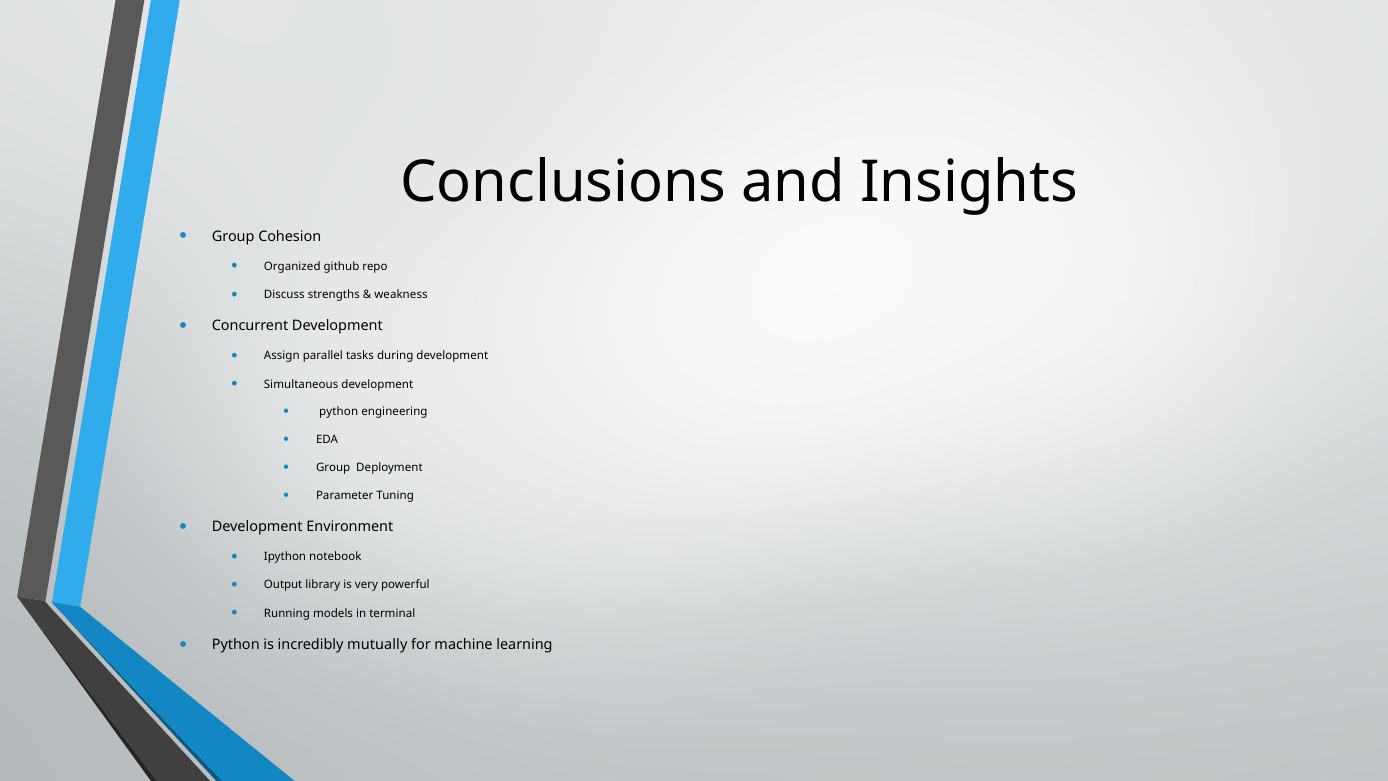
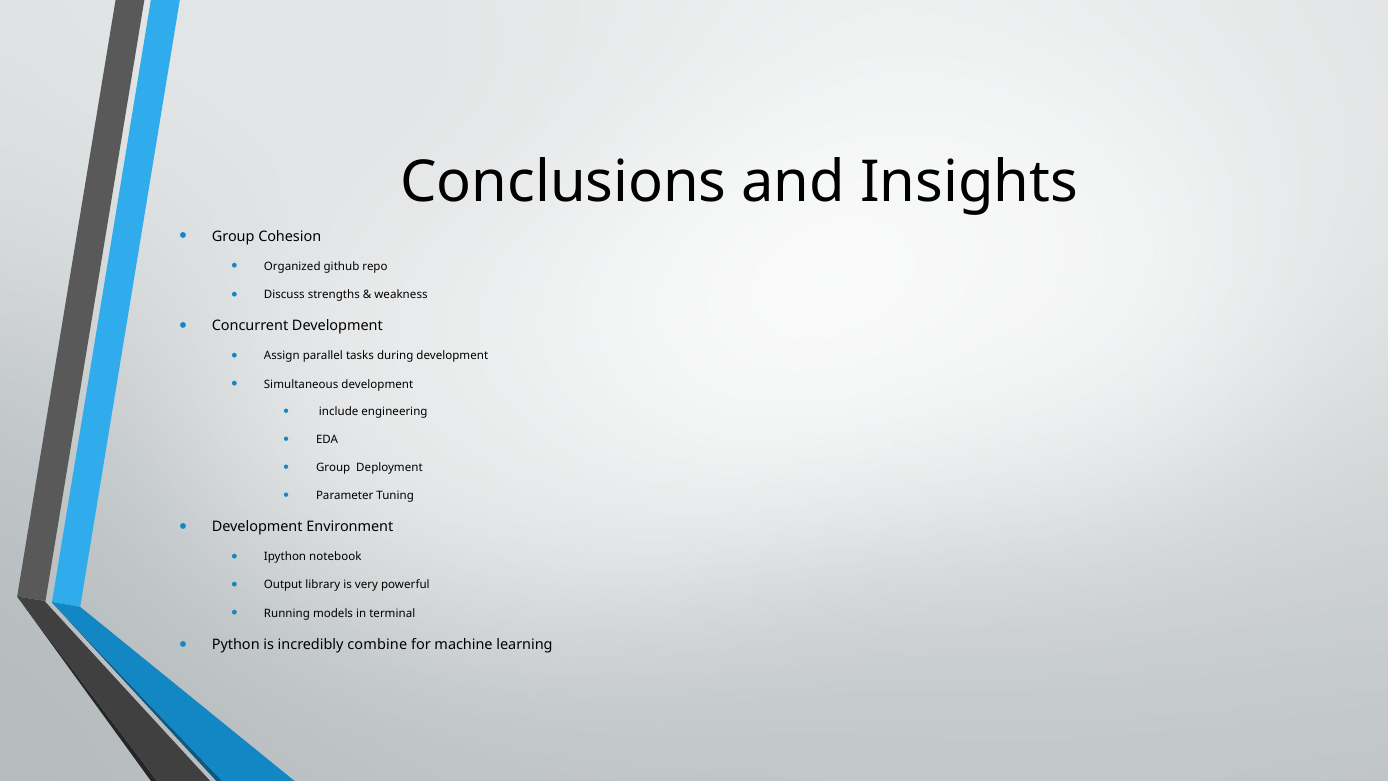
python at (339, 412): python -> include
mutually: mutually -> combine
